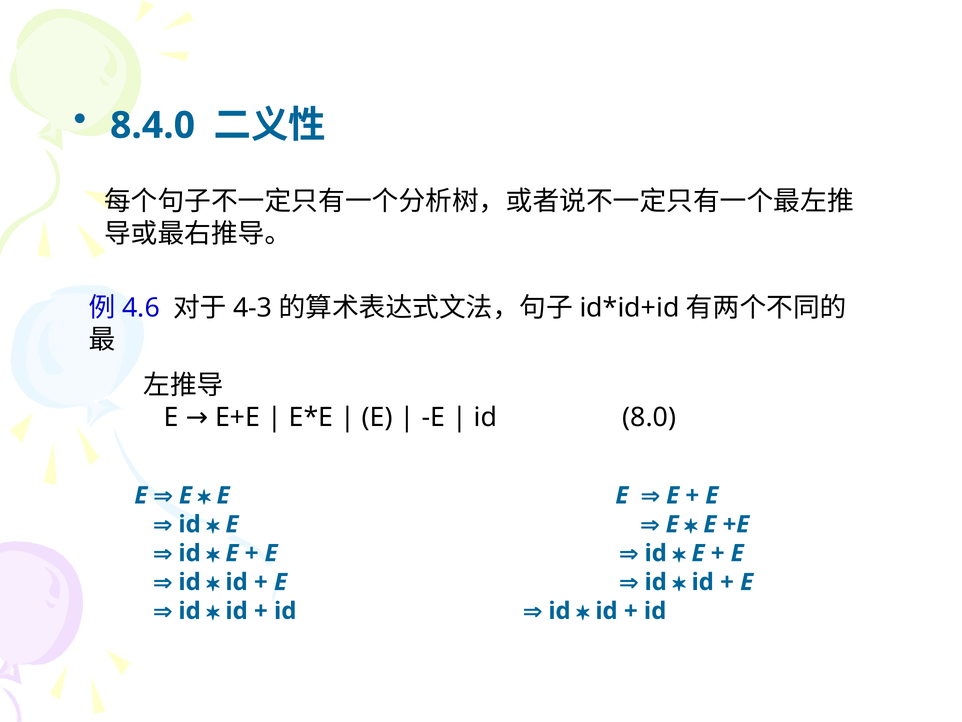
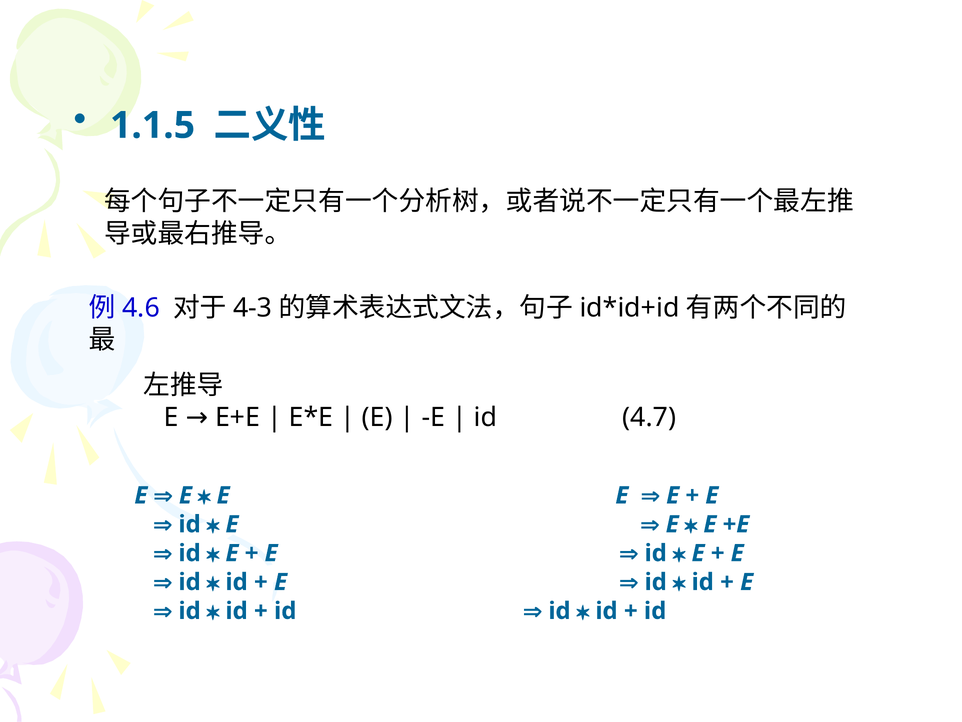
8.4.0: 8.4.0 -> 1.1.5
8.0: 8.0 -> 4.7
